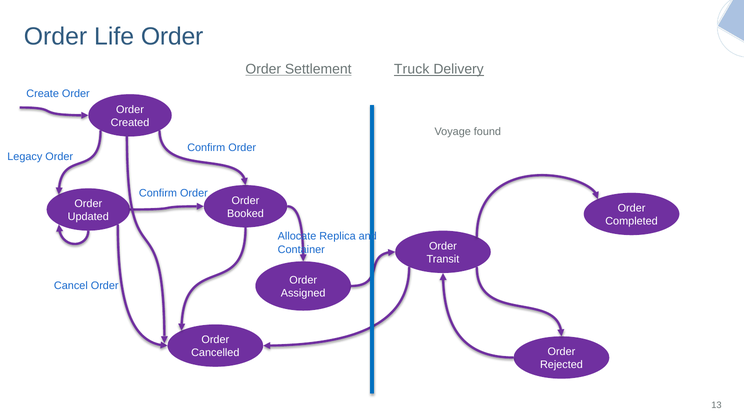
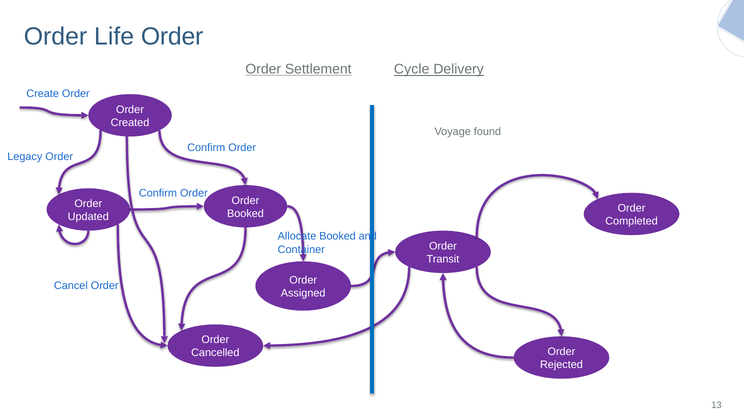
Truck: Truck -> Cycle
Allocate Replica: Replica -> Booked
